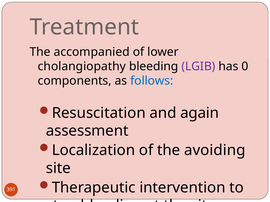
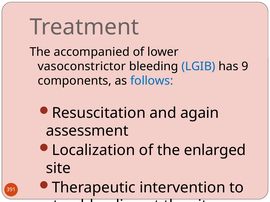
cholangiopathy: cholangiopathy -> vasoconstrictor
LGIB colour: purple -> blue
0: 0 -> 9
avoiding: avoiding -> enlarged
